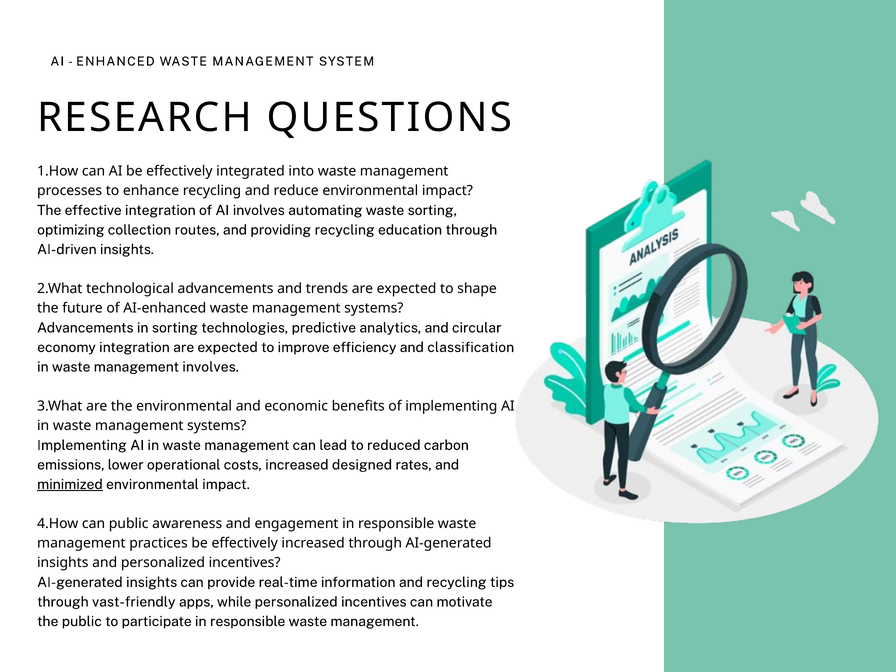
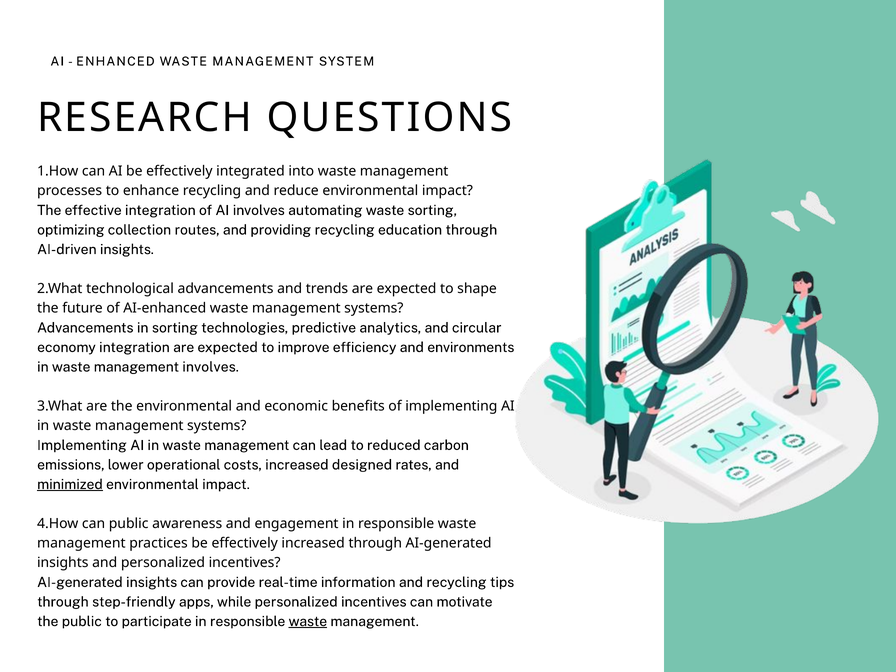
classification: classification -> environments
vast-friendly: vast-friendly -> step-friendly
waste at (308, 621) underline: none -> present
